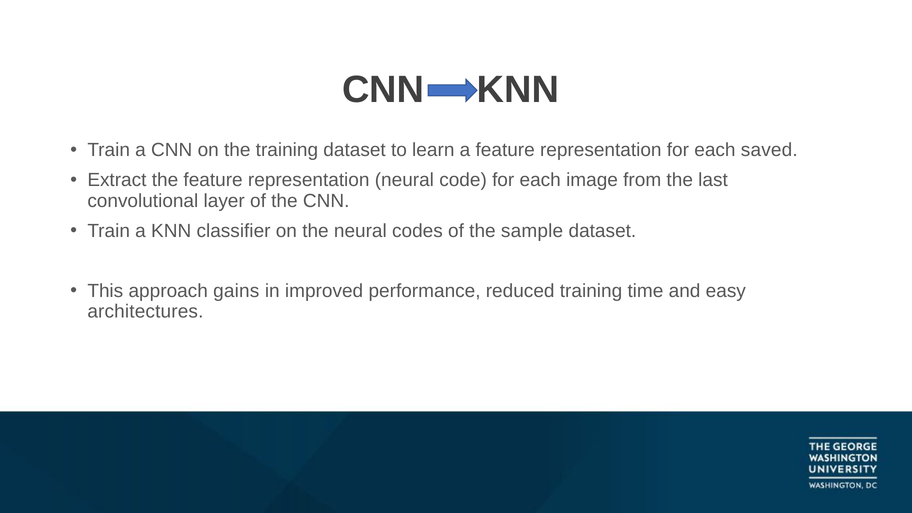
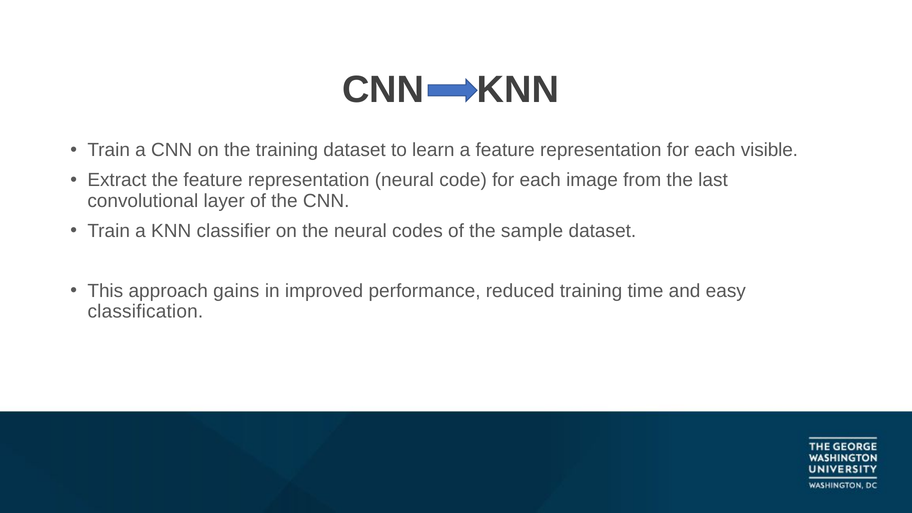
saved: saved -> visible
architectures: architectures -> classification
